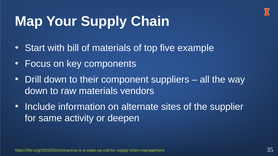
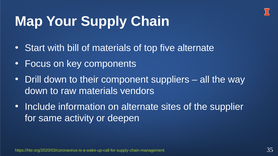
five example: example -> alternate
